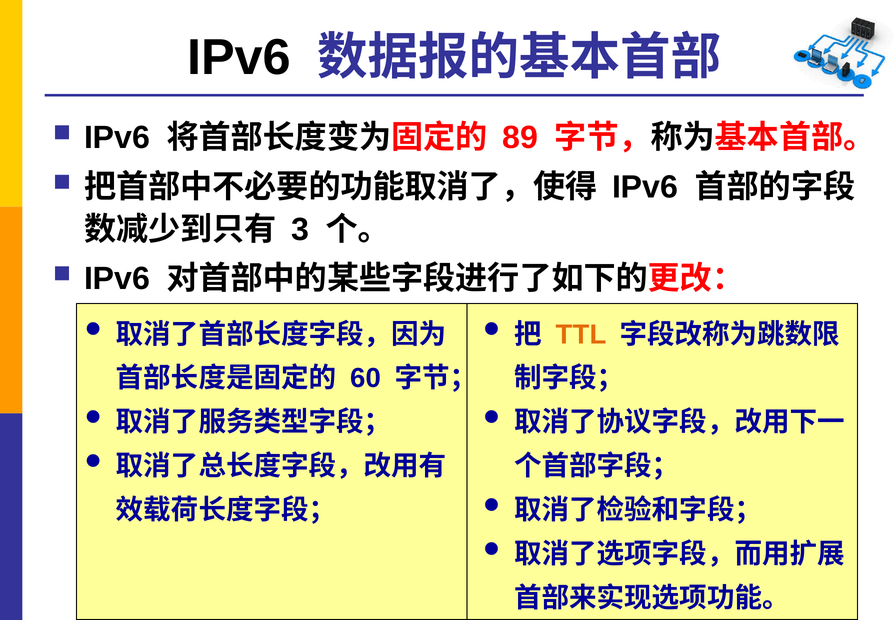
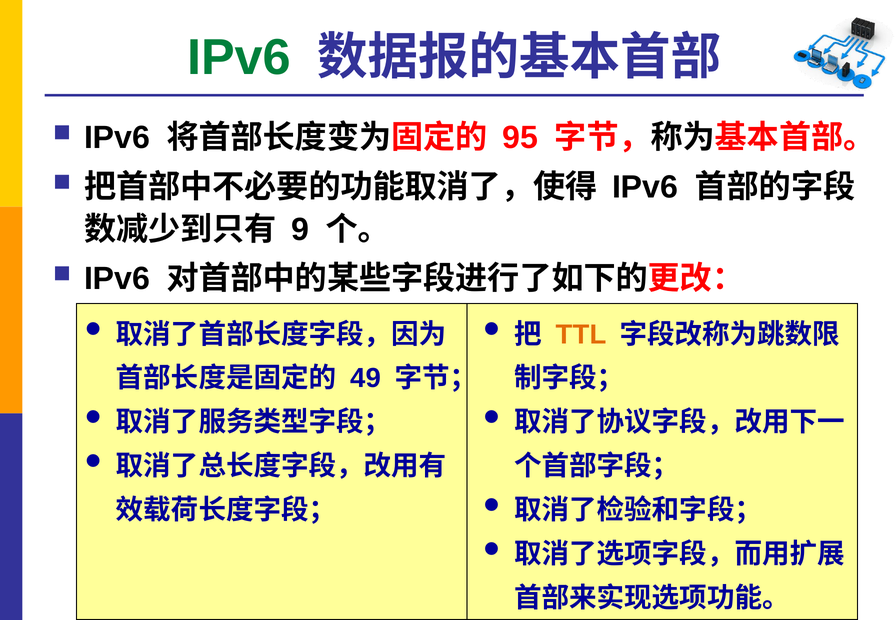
IPv6 at (239, 58) colour: black -> green
89: 89 -> 95
3: 3 -> 9
60: 60 -> 49
